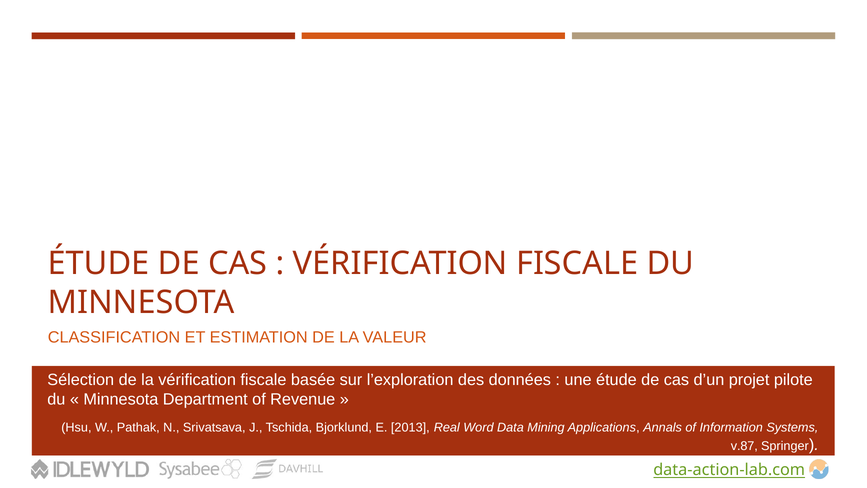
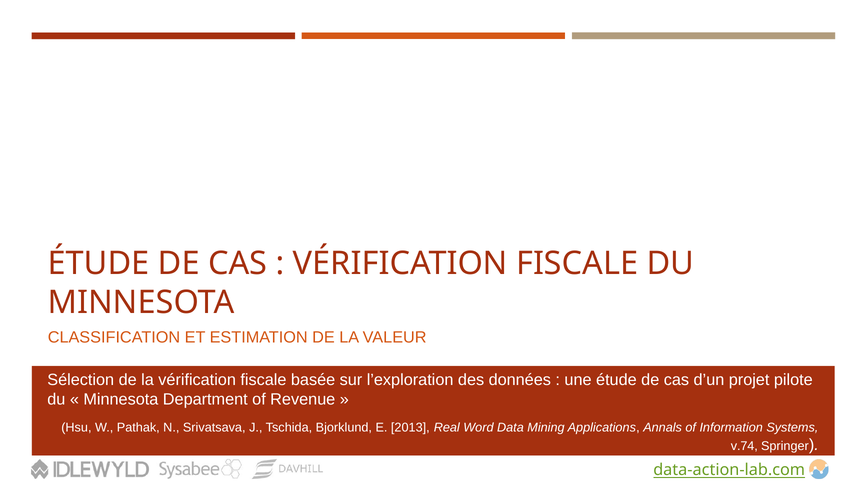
v.87: v.87 -> v.74
